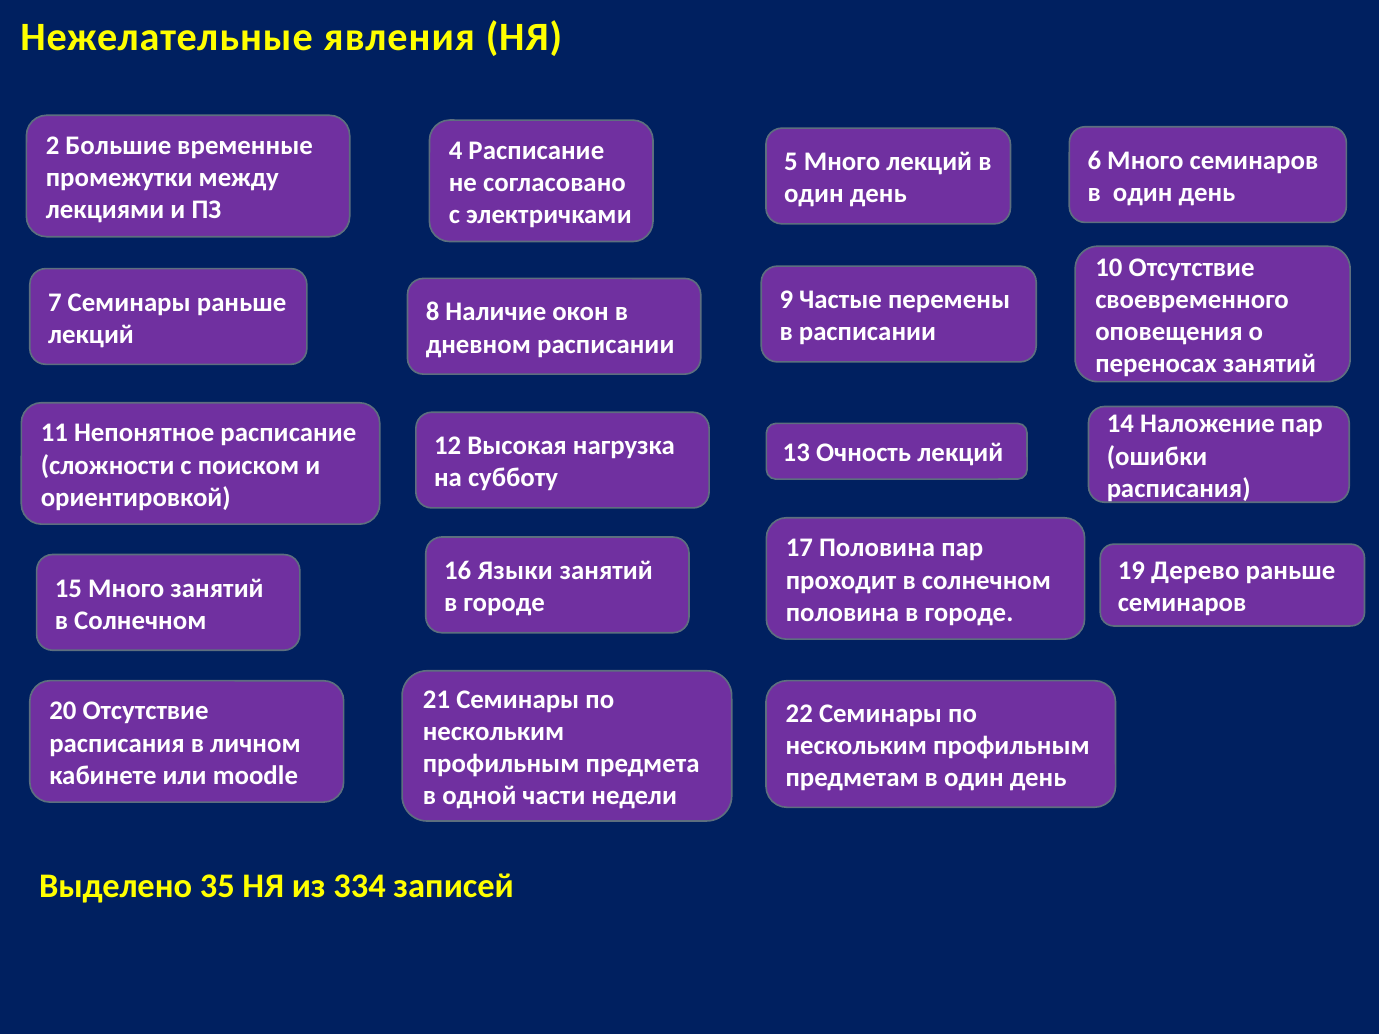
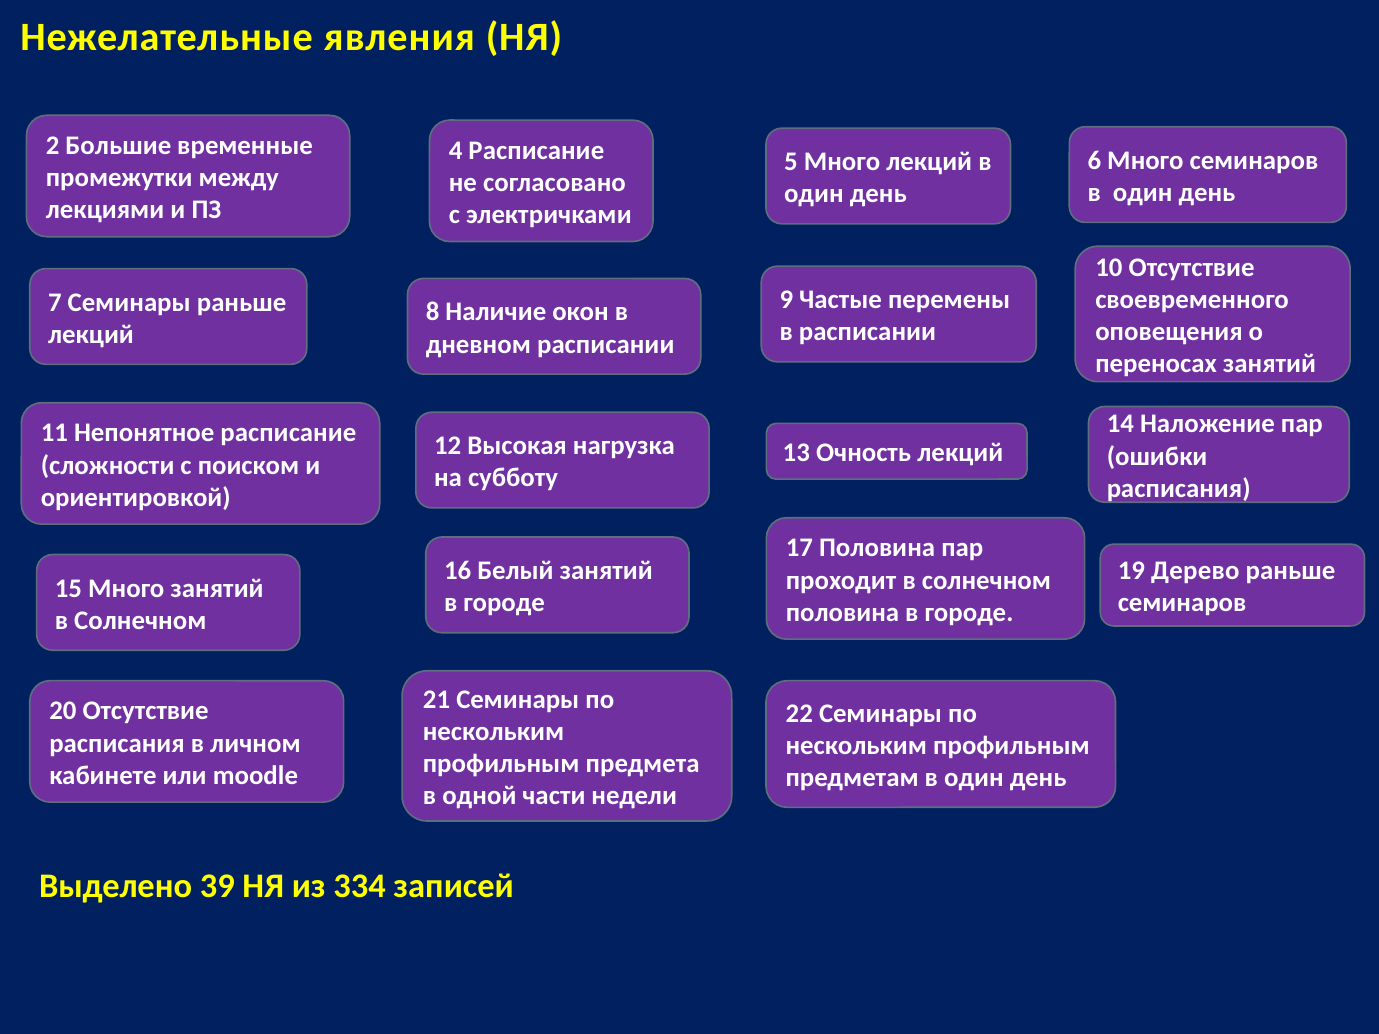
Языки: Языки -> Белый
35: 35 -> 39
